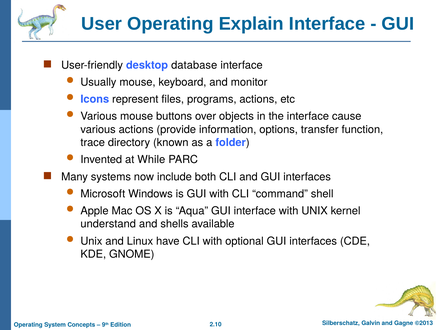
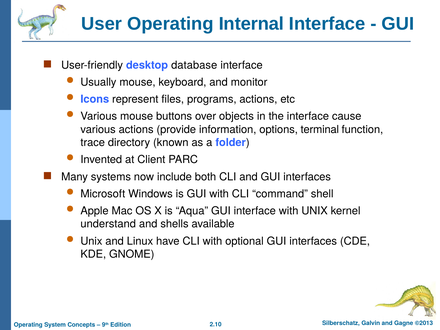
Explain: Explain -> Internal
transfer: transfer -> terminal
While: While -> Client
